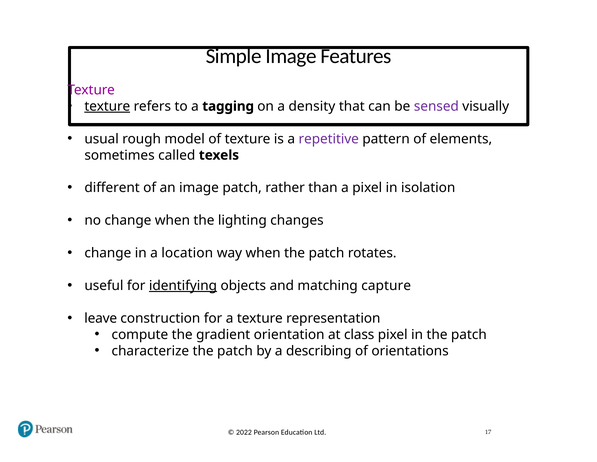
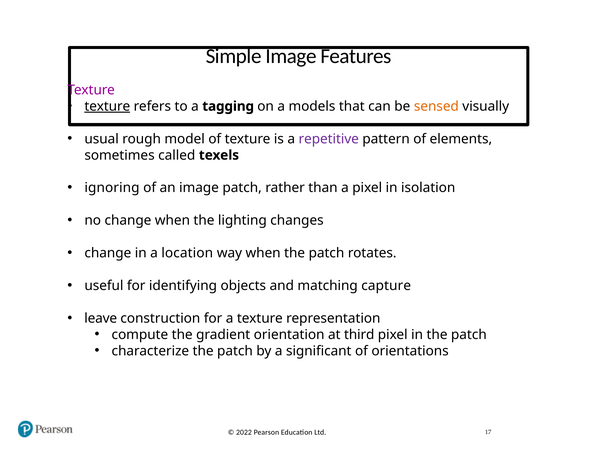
density: density -> models
sensed colour: purple -> orange
different: different -> ignoring
identifying underline: present -> none
class: class -> third
describing: describing -> significant
